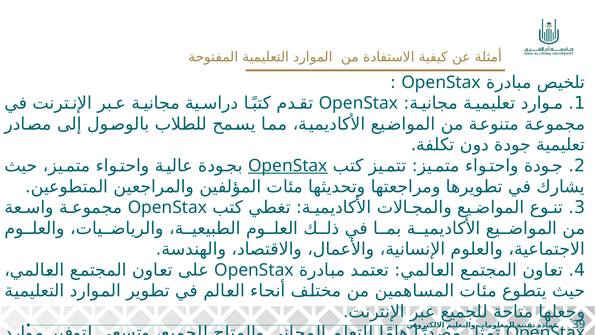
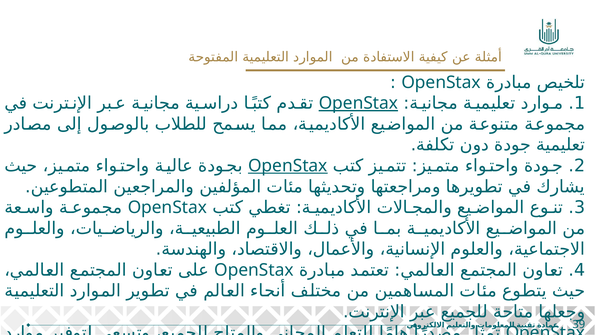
OpenStax at (358, 103) underline: none -> present
